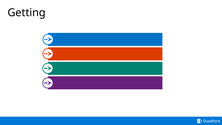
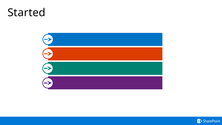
Getting: Getting -> Started
